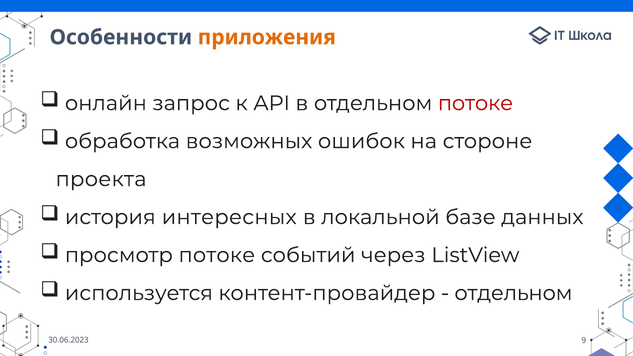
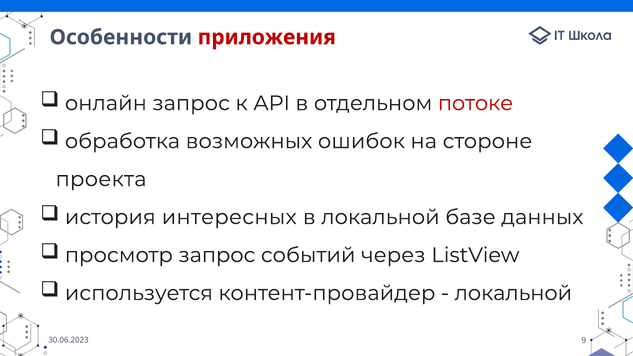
приложения colour: orange -> red
просмотр потоке: потоке -> запрос
отдельном at (513, 293): отдельном -> локальной
